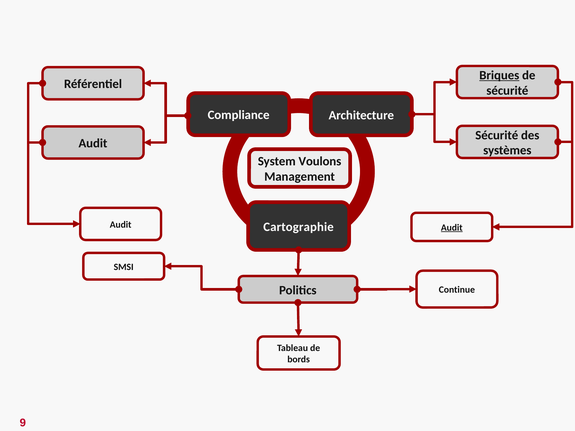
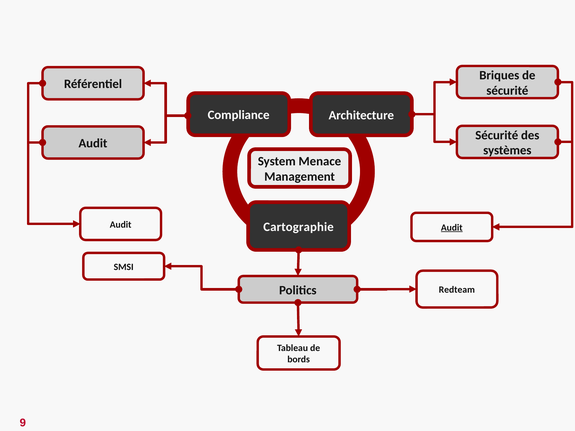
Briques underline: present -> none
Voulons: Voulons -> Menace
Continue: Continue -> Redteam
